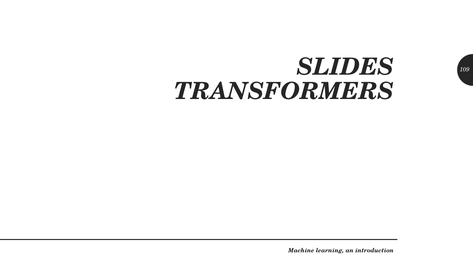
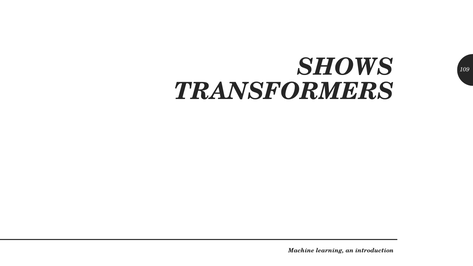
SLIDES: SLIDES -> SHOWS
